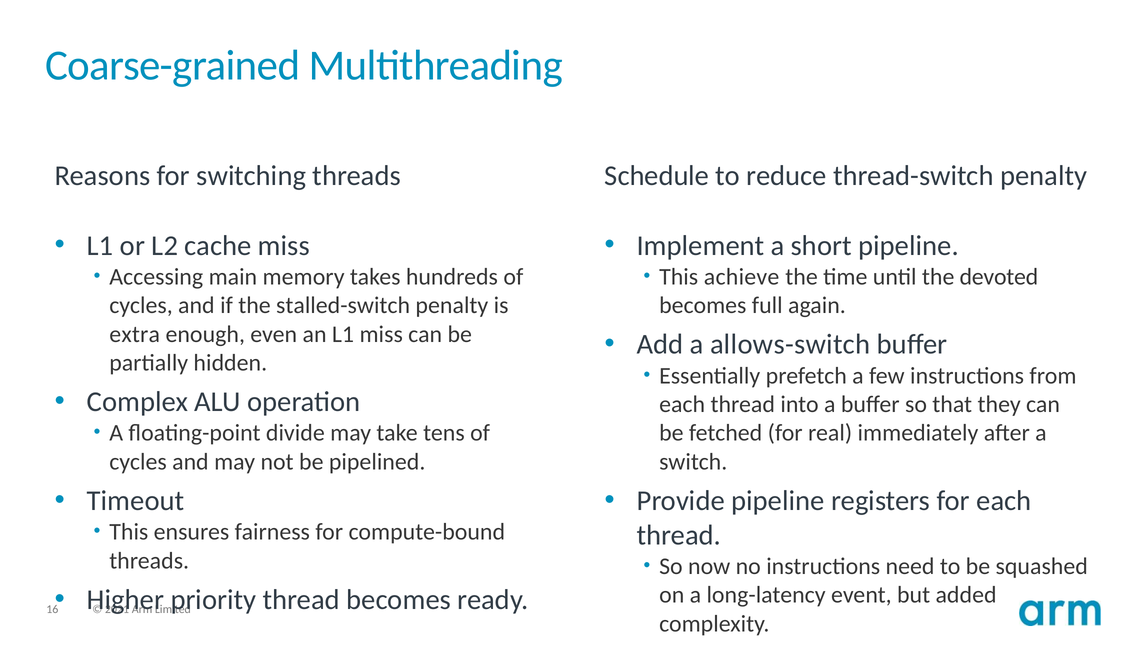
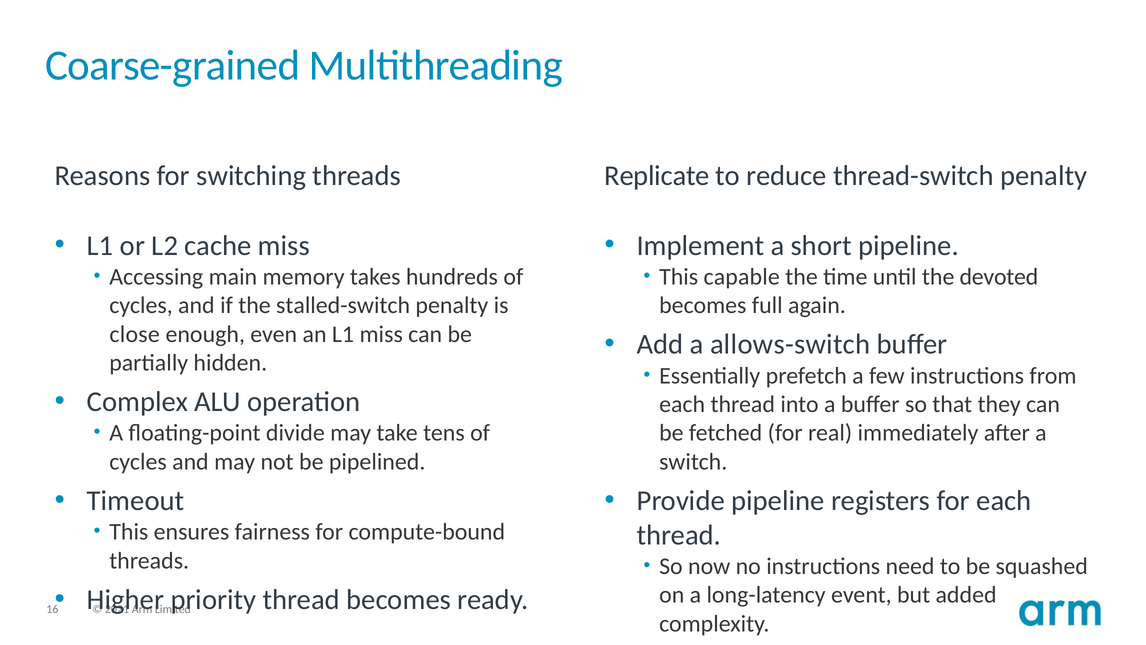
Schedule: Schedule -> Replicate
achieve: achieve -> capable
extra: extra -> close
